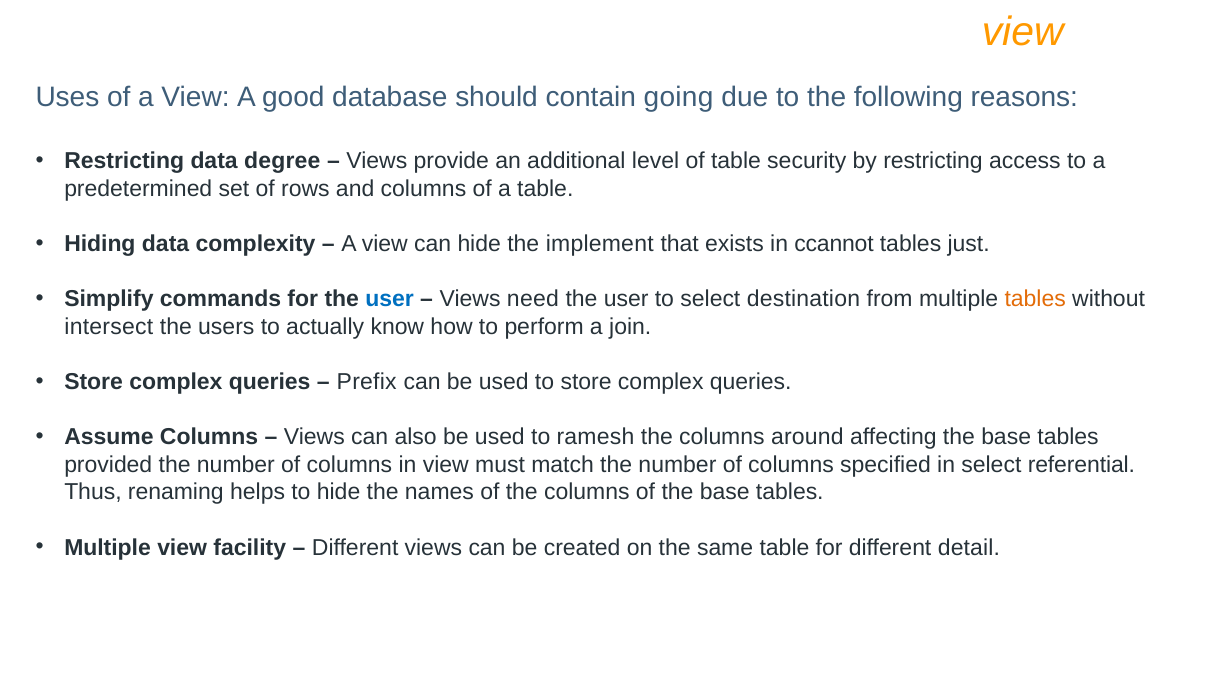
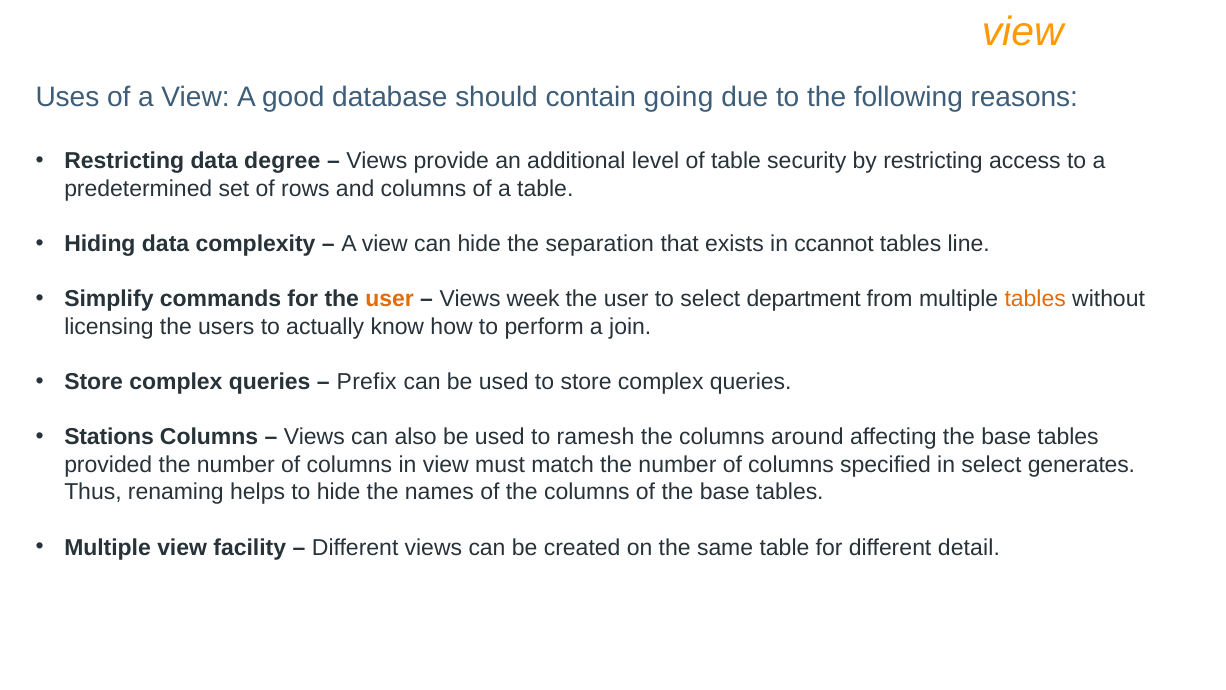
implement: implement -> separation
just: just -> line
user at (390, 299) colour: blue -> orange
need: need -> week
destination: destination -> department
intersect: intersect -> licensing
Assume: Assume -> Stations
referential: referential -> generates
